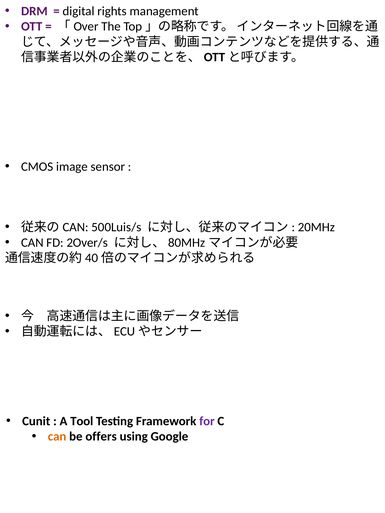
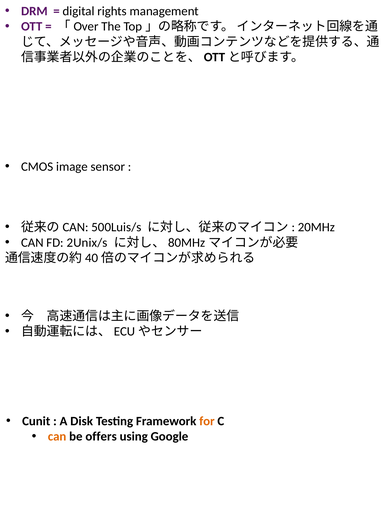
2Over/s: 2Over/s -> 2Unix/s
Tool: Tool -> Disk
for colour: purple -> orange
